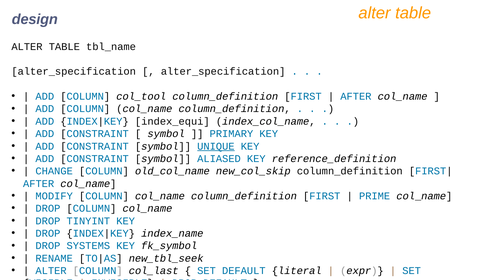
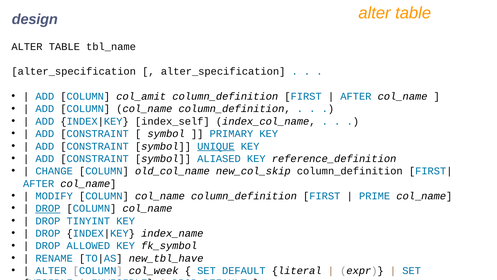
col_tool: col_tool -> col_amit
index_equi: index_equi -> index_self
DROP at (48, 208) underline: none -> present
SYSTEMS: SYSTEMS -> ALLOWED
new_tbl_seek: new_tbl_seek -> new_tbl_have
col_last: col_last -> col_week
